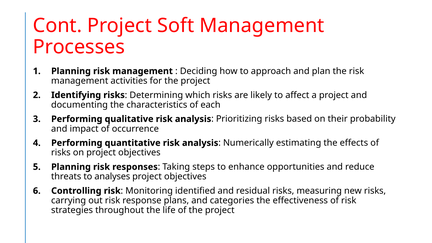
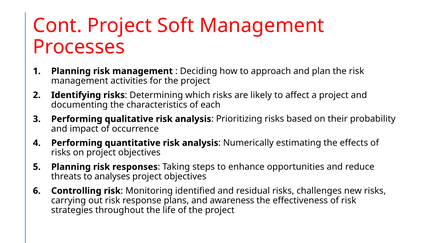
measuring: measuring -> challenges
categories: categories -> awareness
